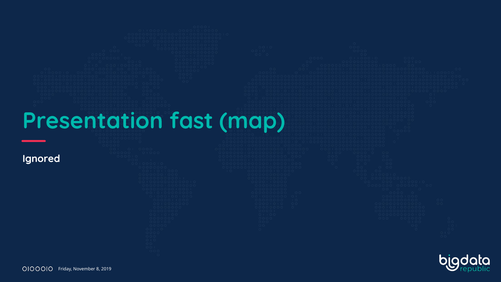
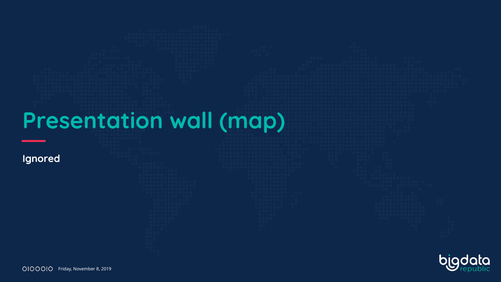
fast: fast -> wall
